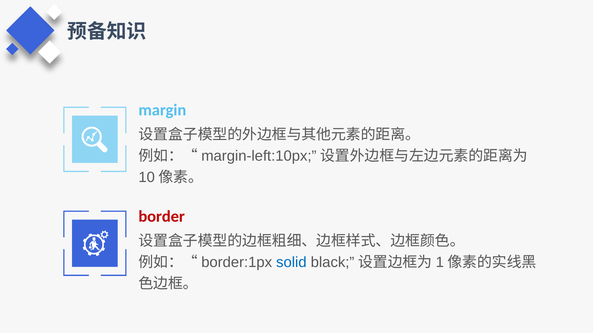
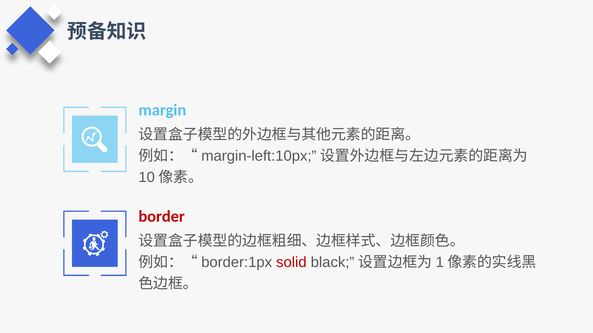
solid colour: blue -> red
